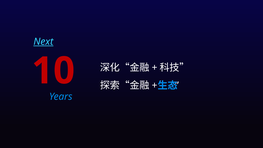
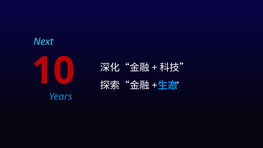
Next underline: present -> none
